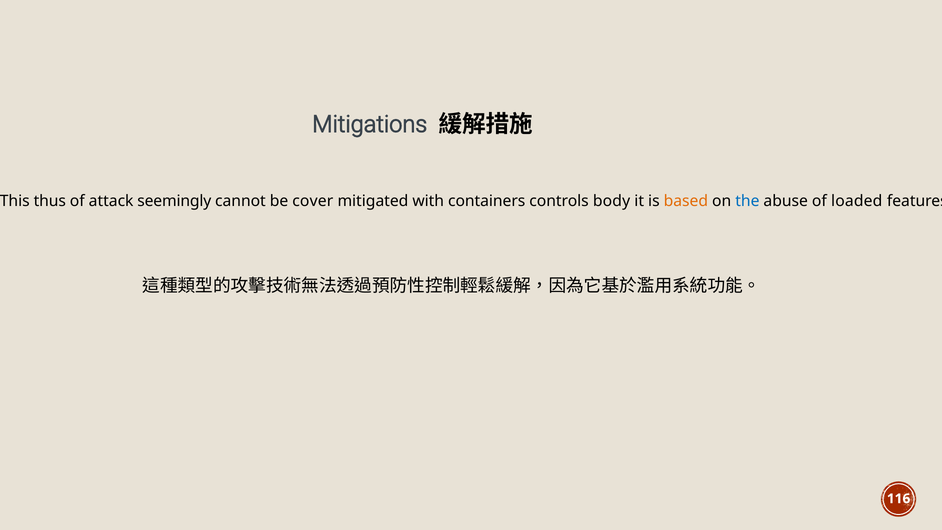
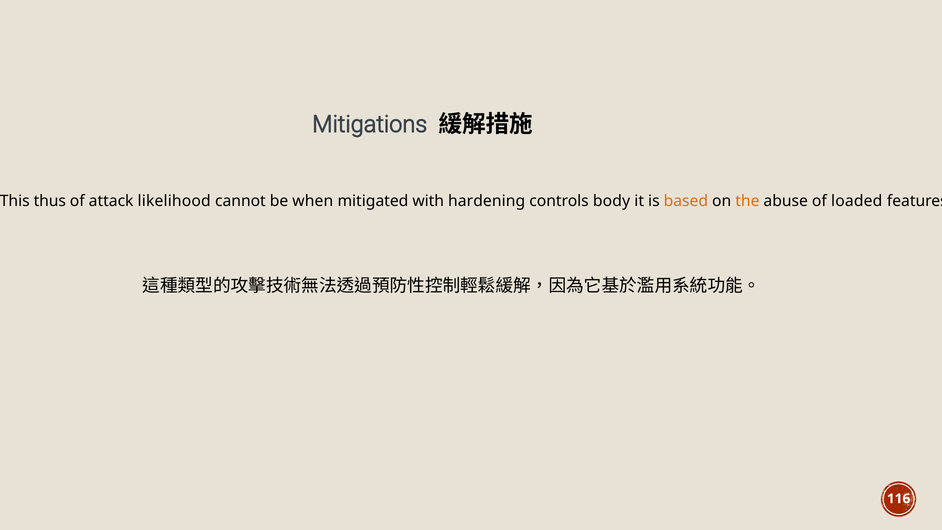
seemingly: seemingly -> likelihood
cover: cover -> when
containers: containers -> hardening
the colour: blue -> orange
